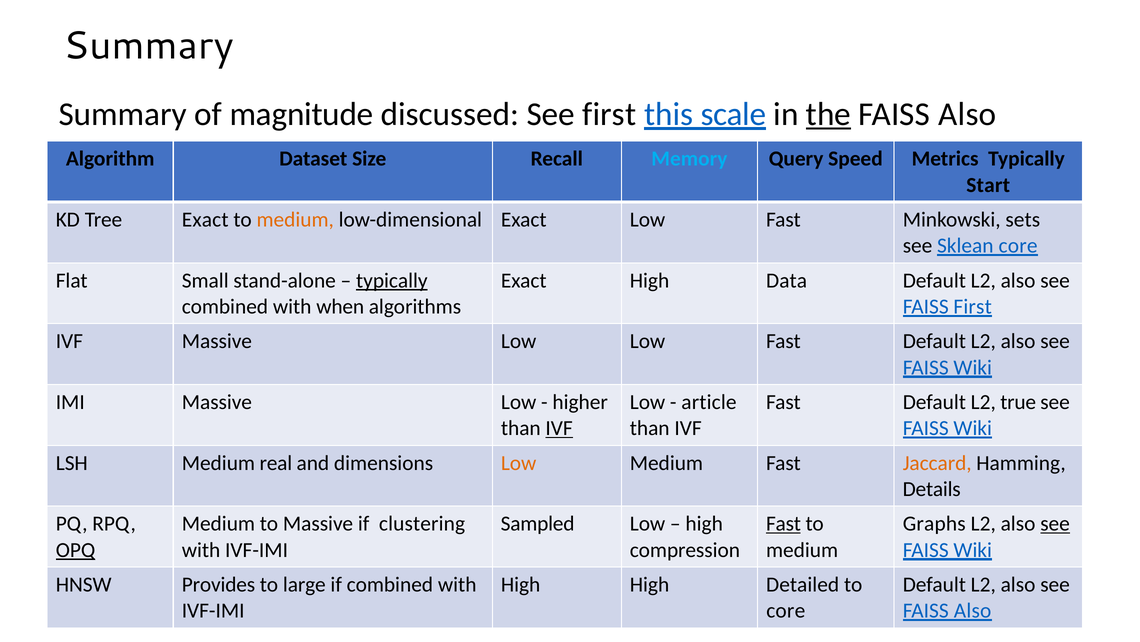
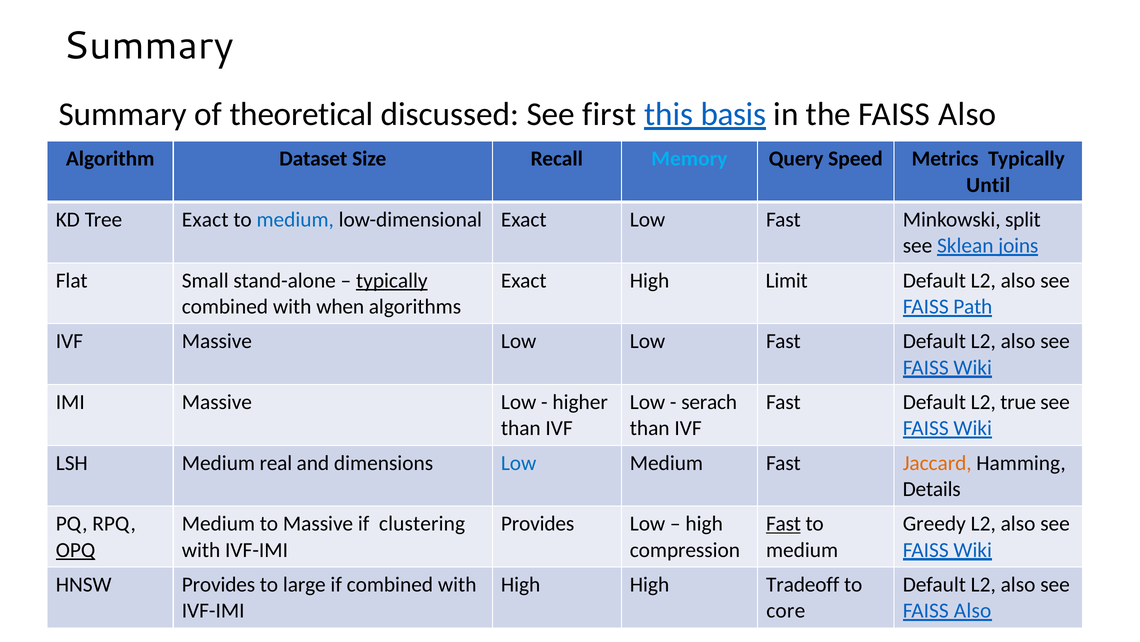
magnitude: magnitude -> theoretical
scale: scale -> basis
the underline: present -> none
Start: Start -> Until
medium at (295, 219) colour: orange -> blue
sets: sets -> split
Sklean core: core -> joins
Data: Data -> Limit
FAISS First: First -> Path
article: article -> serach
IVF at (559, 428) underline: present -> none
Low at (519, 462) colour: orange -> blue
Sampled at (538, 523): Sampled -> Provides
Graphs: Graphs -> Greedy
see at (1055, 523) underline: present -> none
Detailed: Detailed -> Tradeoff
